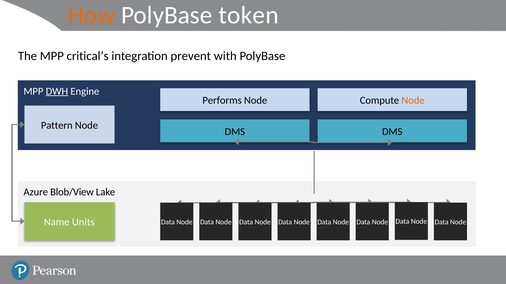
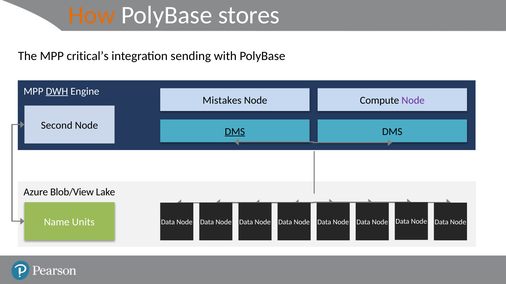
token: token -> stores
prevent: prevent -> sending
Performs: Performs -> Mistakes
Node at (413, 101) colour: orange -> purple
Pattern: Pattern -> Second
DMS at (235, 132) underline: none -> present
